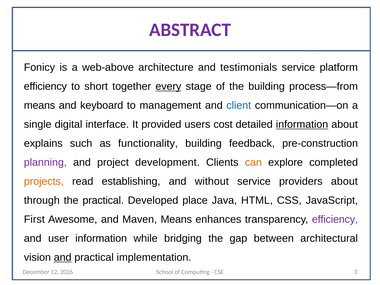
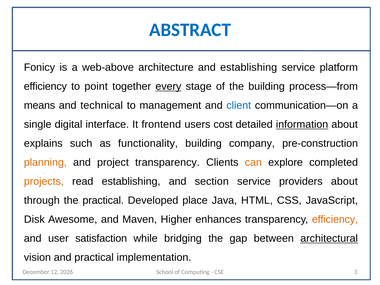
ABSTRACT colour: purple -> blue
and testimonials: testimonials -> establishing
short: short -> point
keyboard: keyboard -> technical
provided: provided -> frontend
feedback: feedback -> company
planning colour: purple -> orange
project development: development -> transparency
without: without -> section
First: First -> Disk
Maven Means: Means -> Higher
efficiency at (335, 219) colour: purple -> orange
user information: information -> satisfaction
architectural underline: none -> present
and at (63, 257) underline: present -> none
